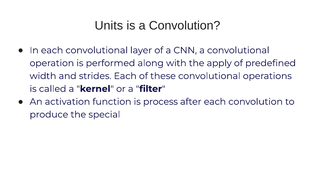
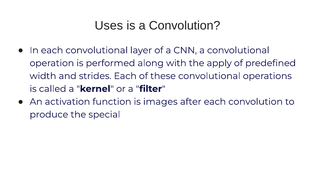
Units: Units -> Uses
process: process -> images
